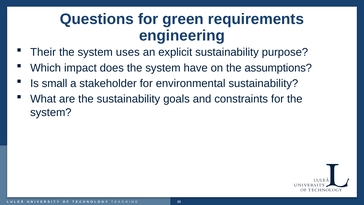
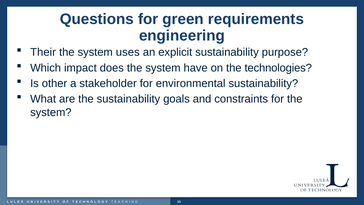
assumptions: assumptions -> technologies
small: small -> other
